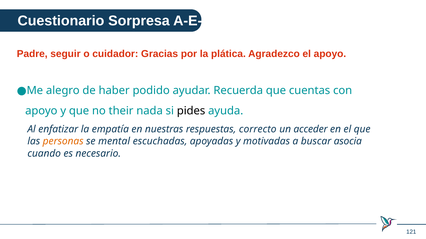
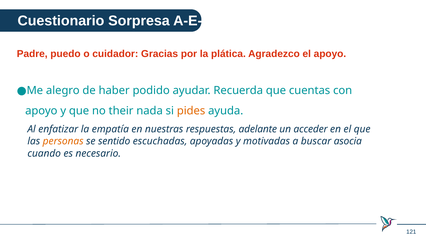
seguir: seguir -> puedo
pides colour: black -> orange
correcto: correcto -> adelante
mental: mental -> sentido
